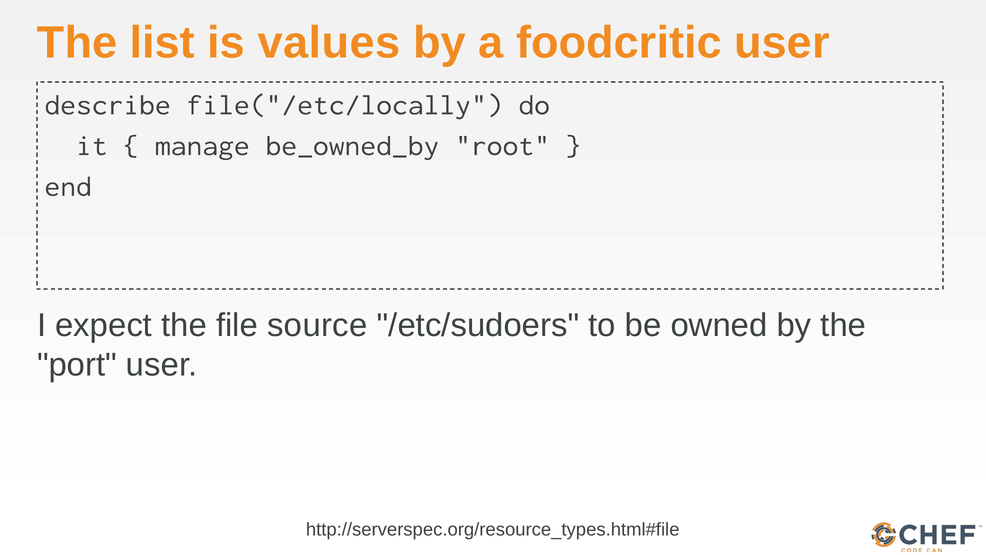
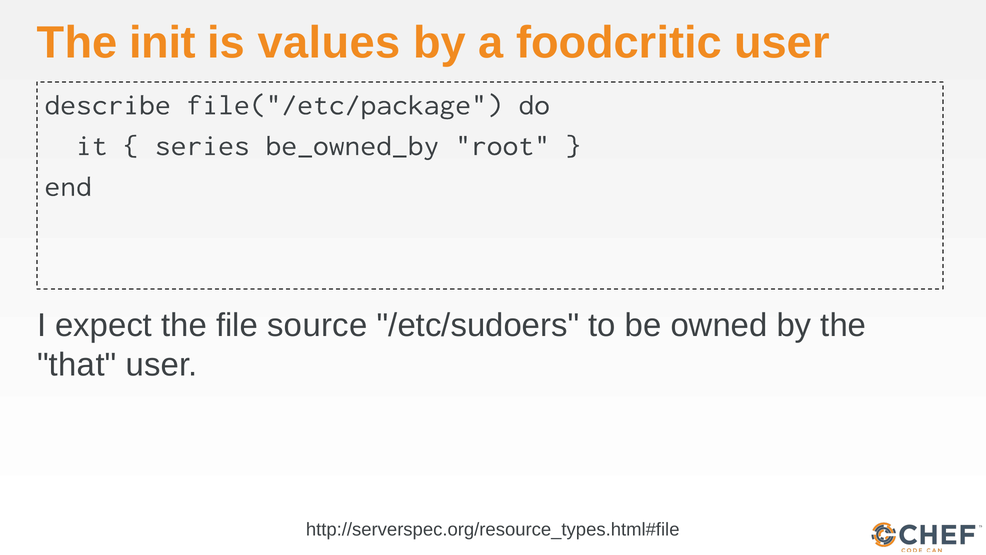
list: list -> init
file("/etc/locally: file("/etc/locally -> file("/etc/package
manage: manage -> series
port: port -> that
